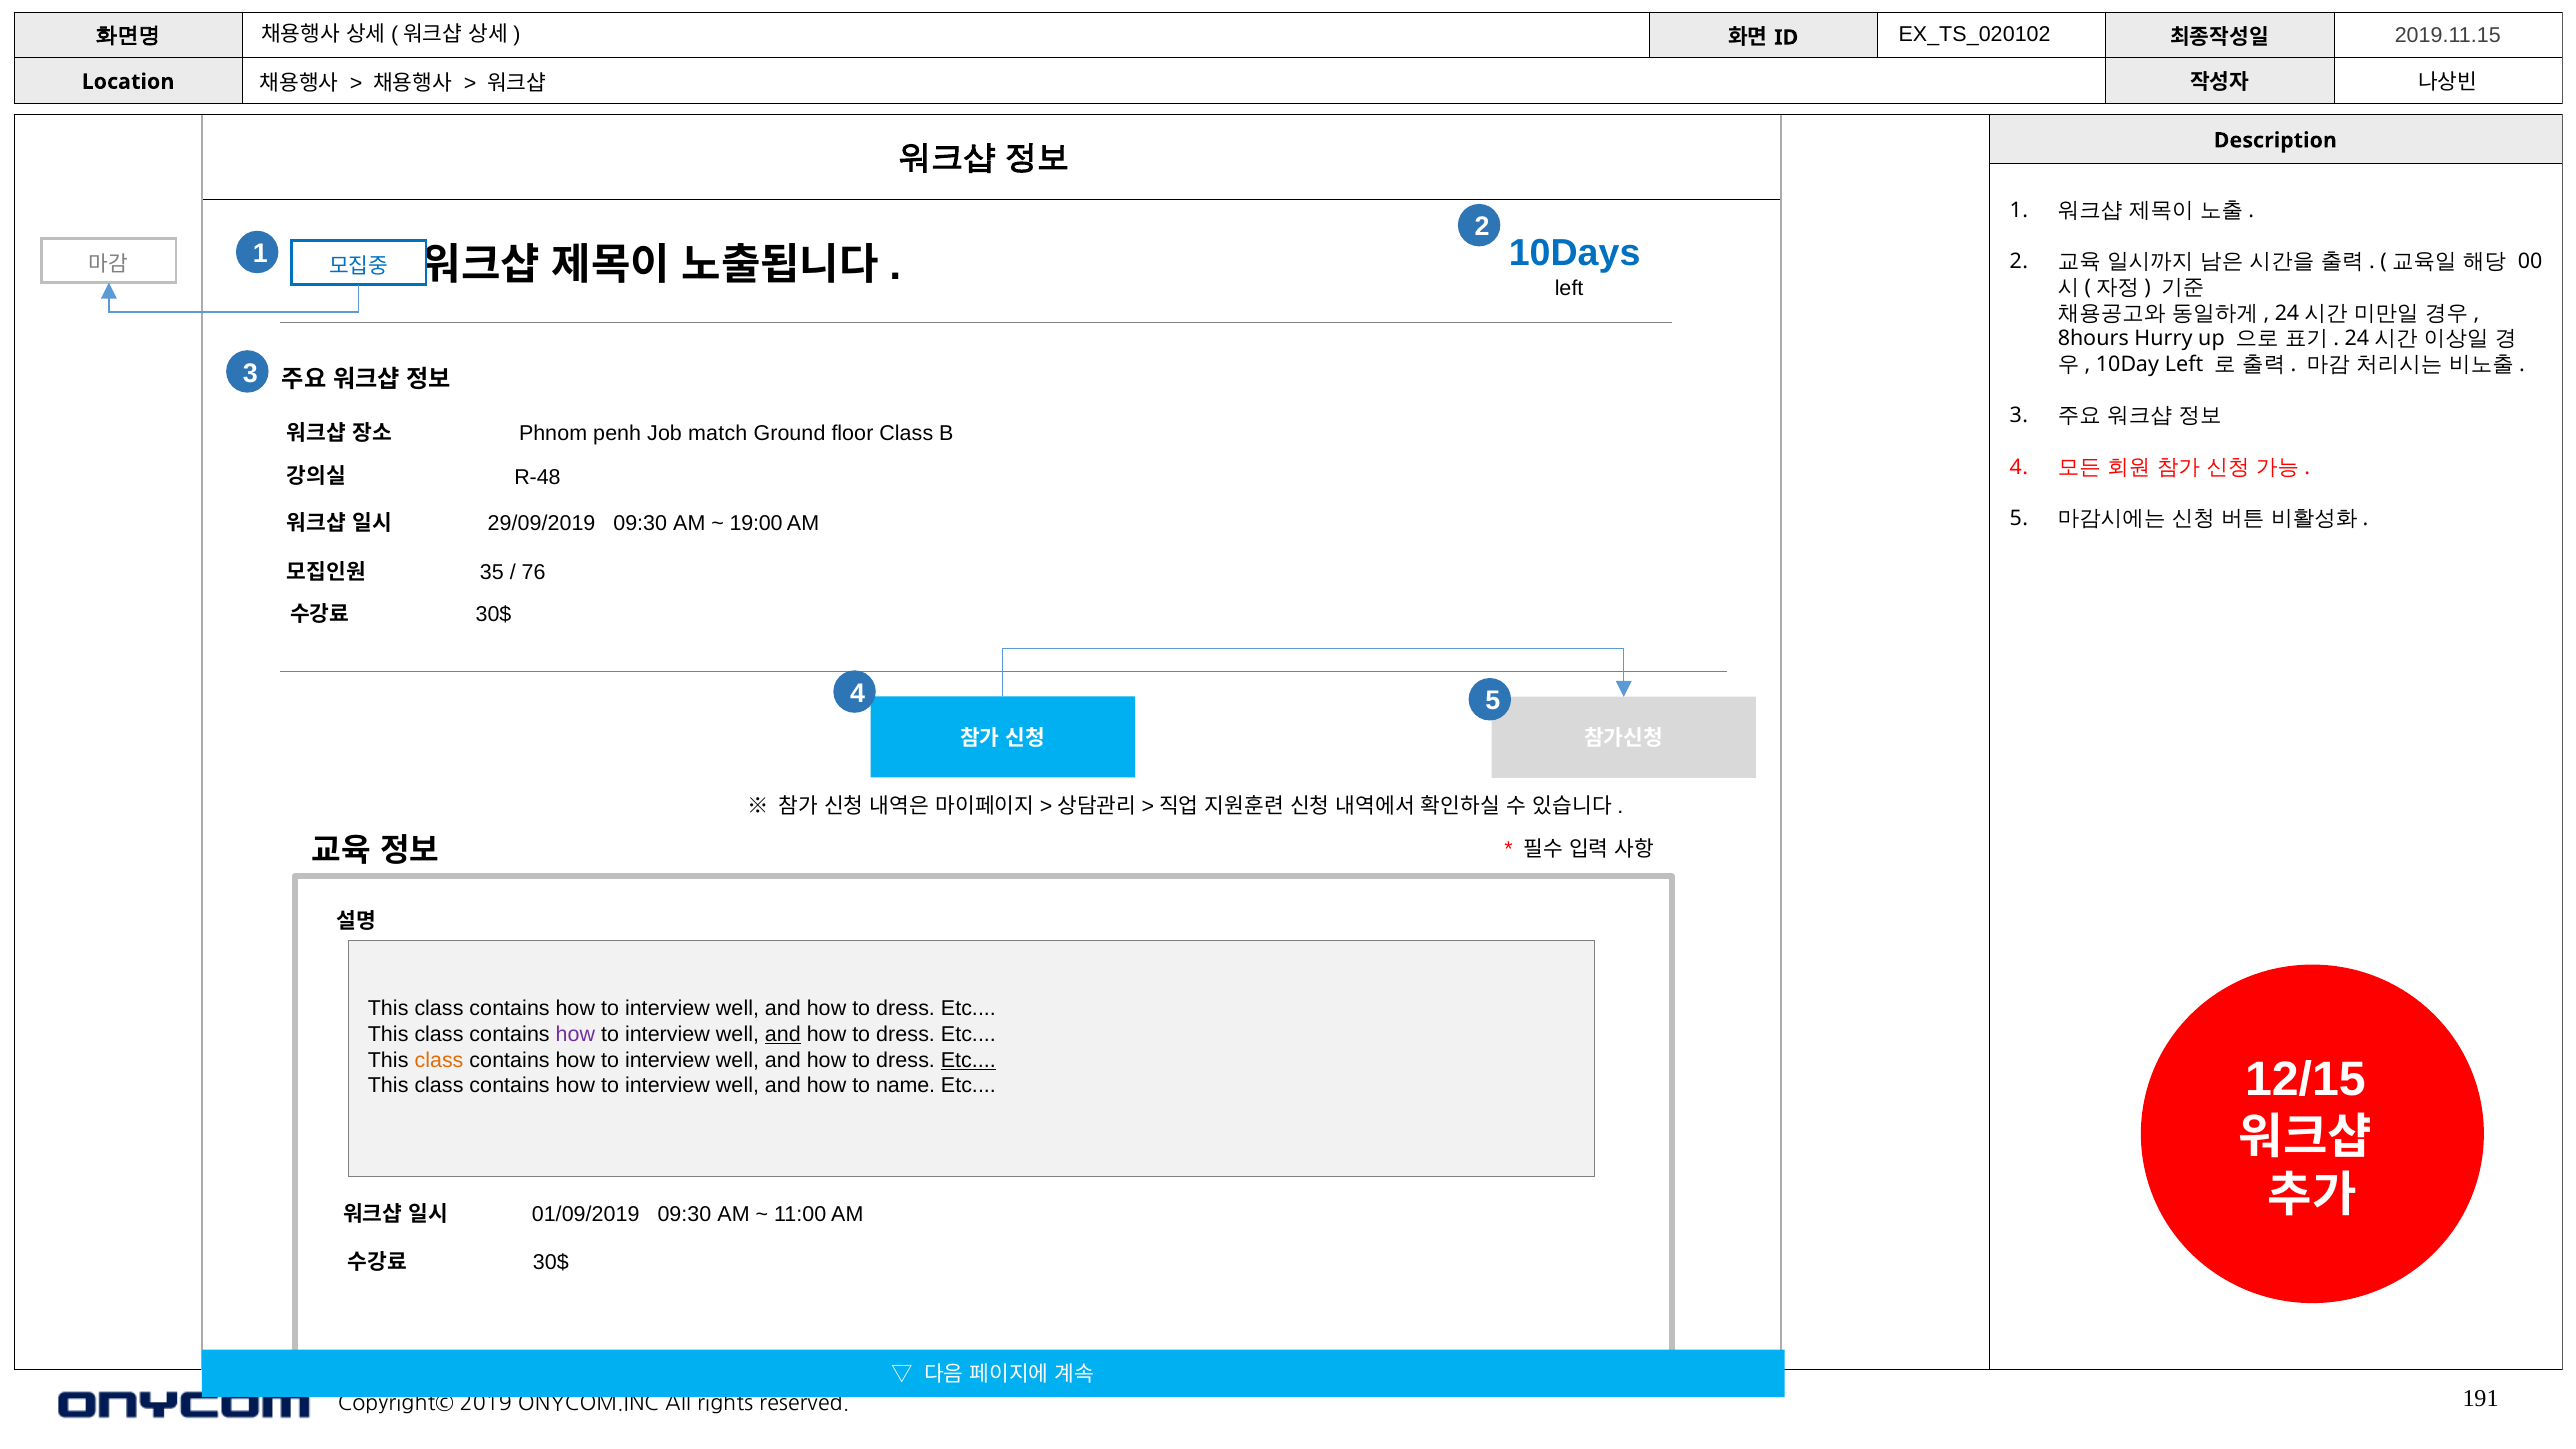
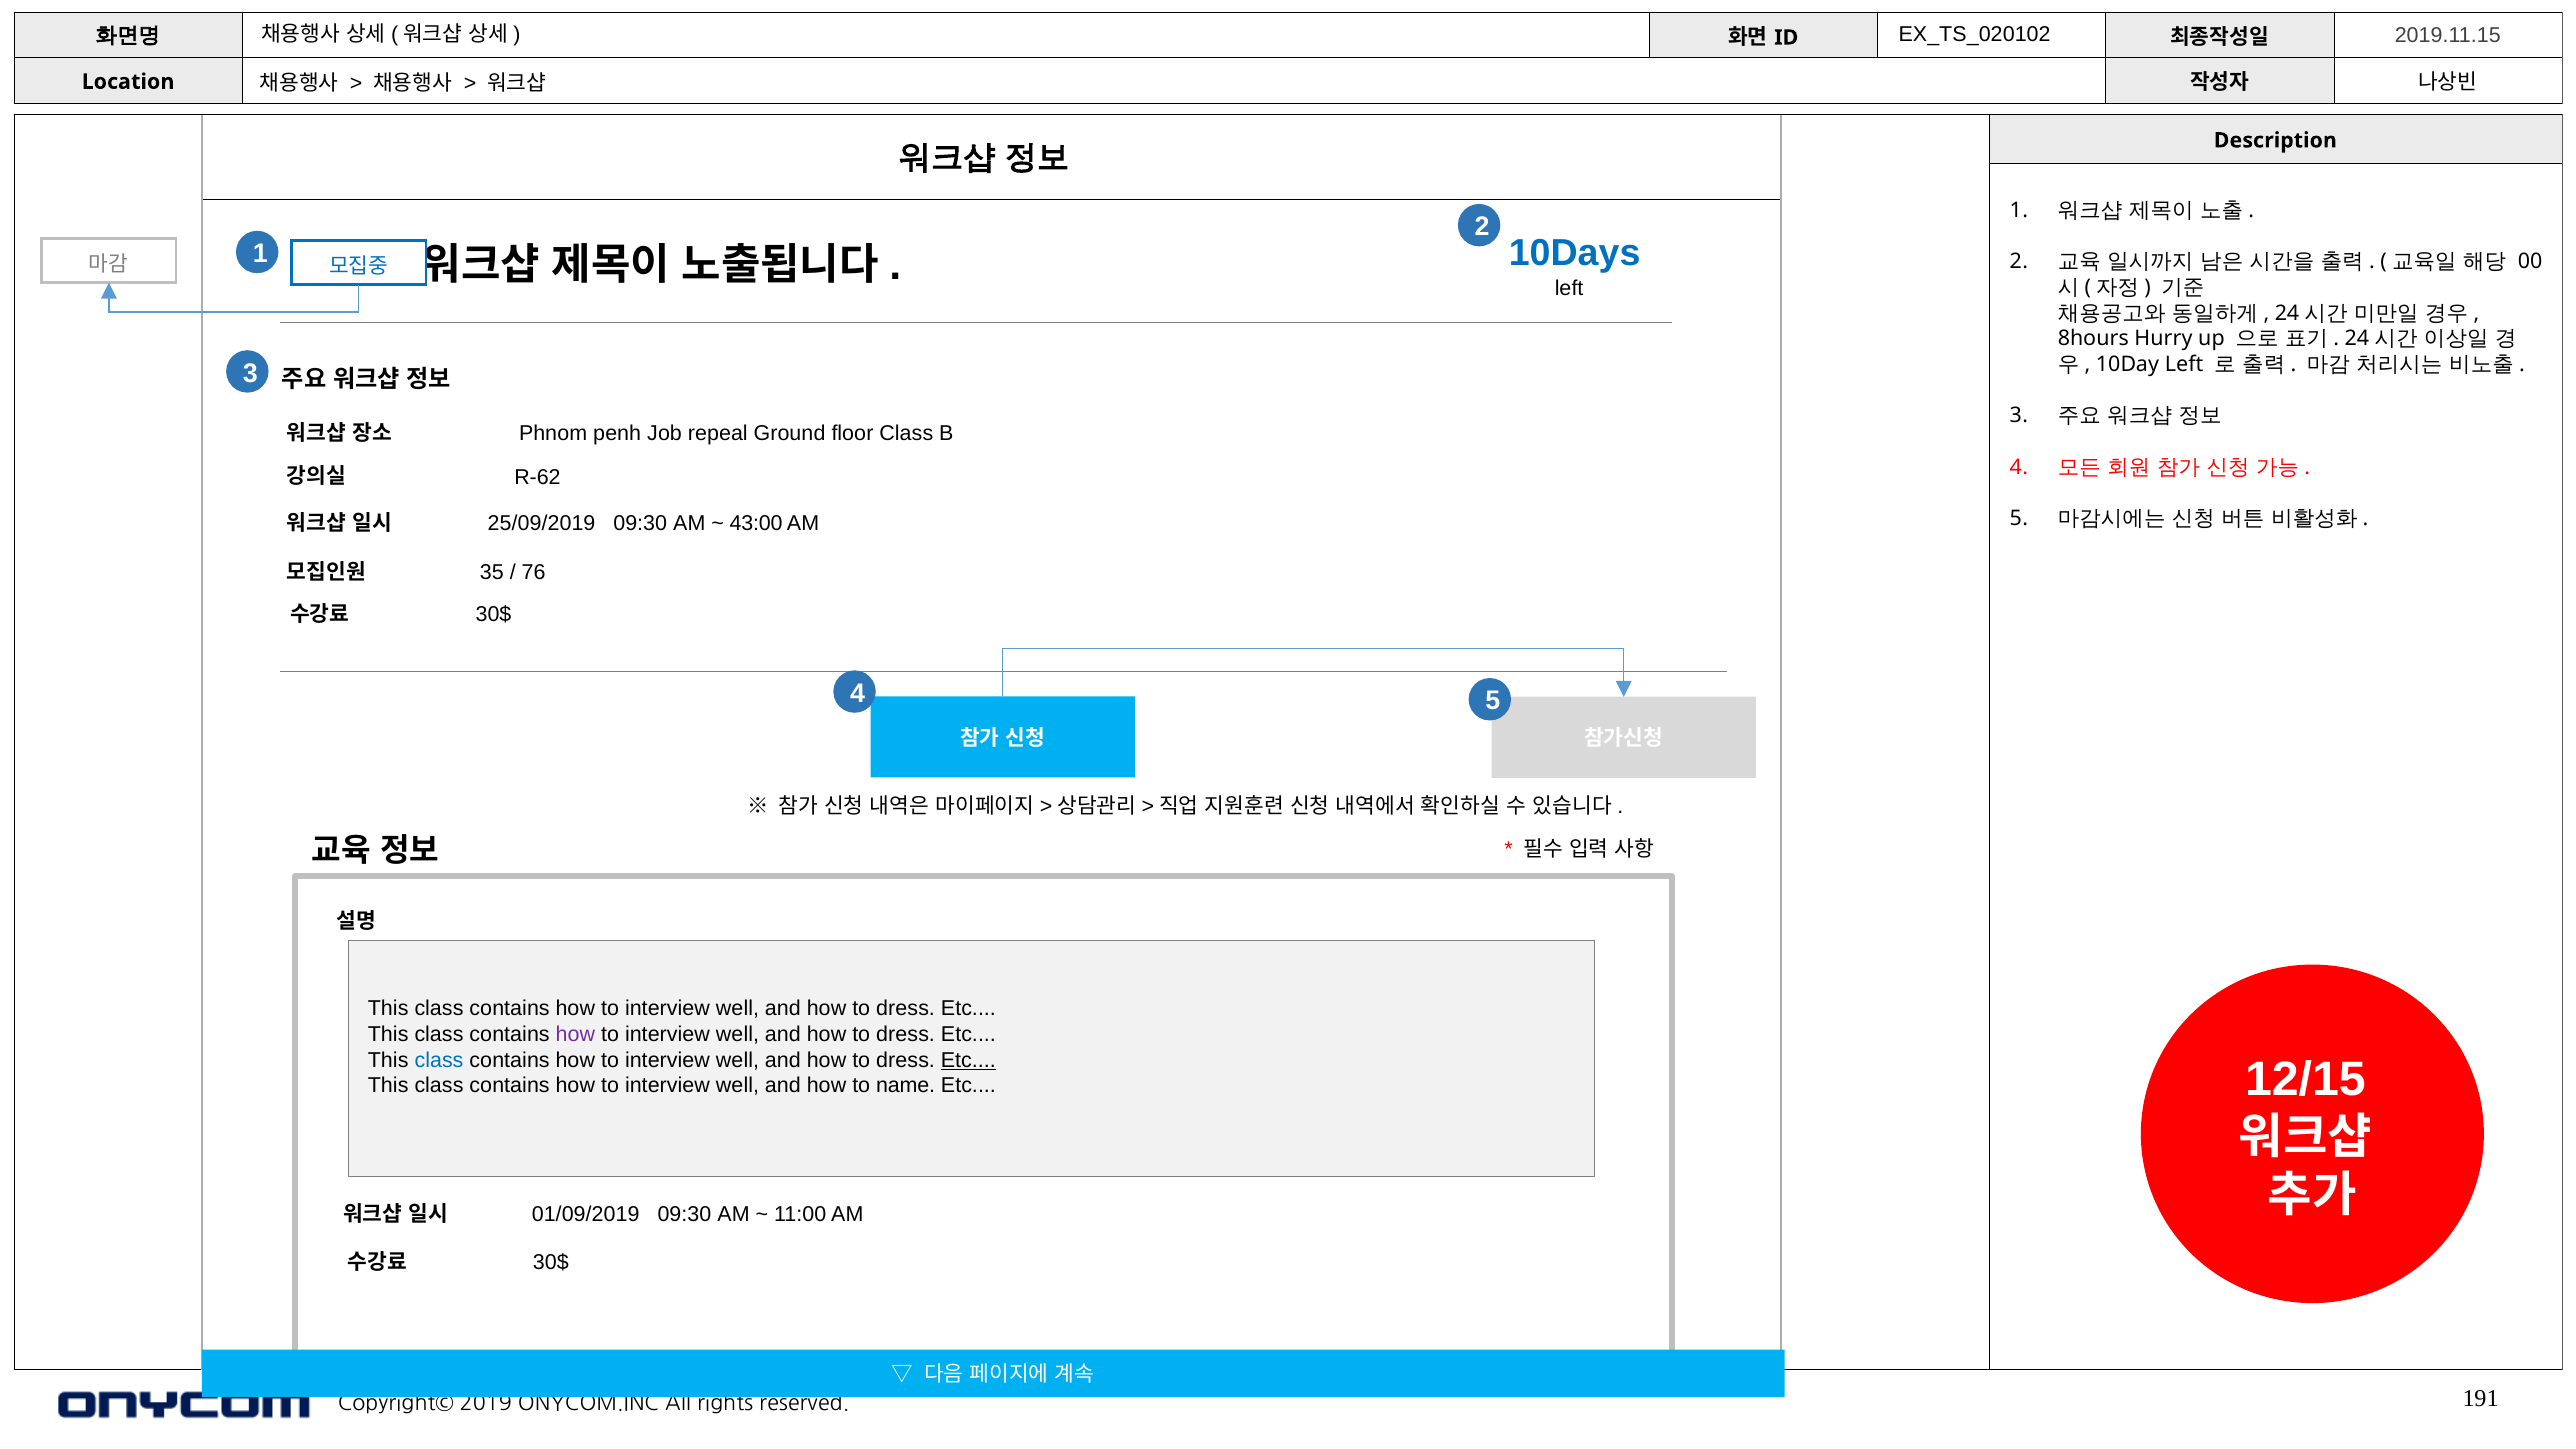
match: match -> repeal
R-48: R-48 -> R-62
29/09/2019: 29/09/2019 -> 25/09/2019
19:00: 19:00 -> 43:00
and at (783, 1034) underline: present -> none
class at (439, 1060) colour: orange -> blue
